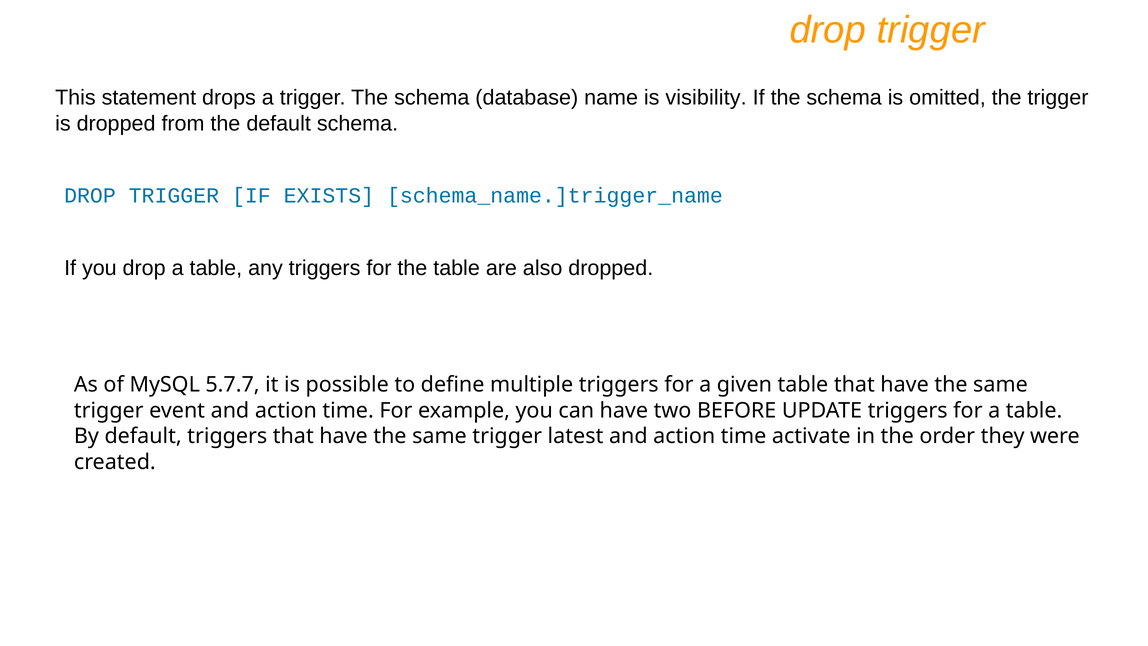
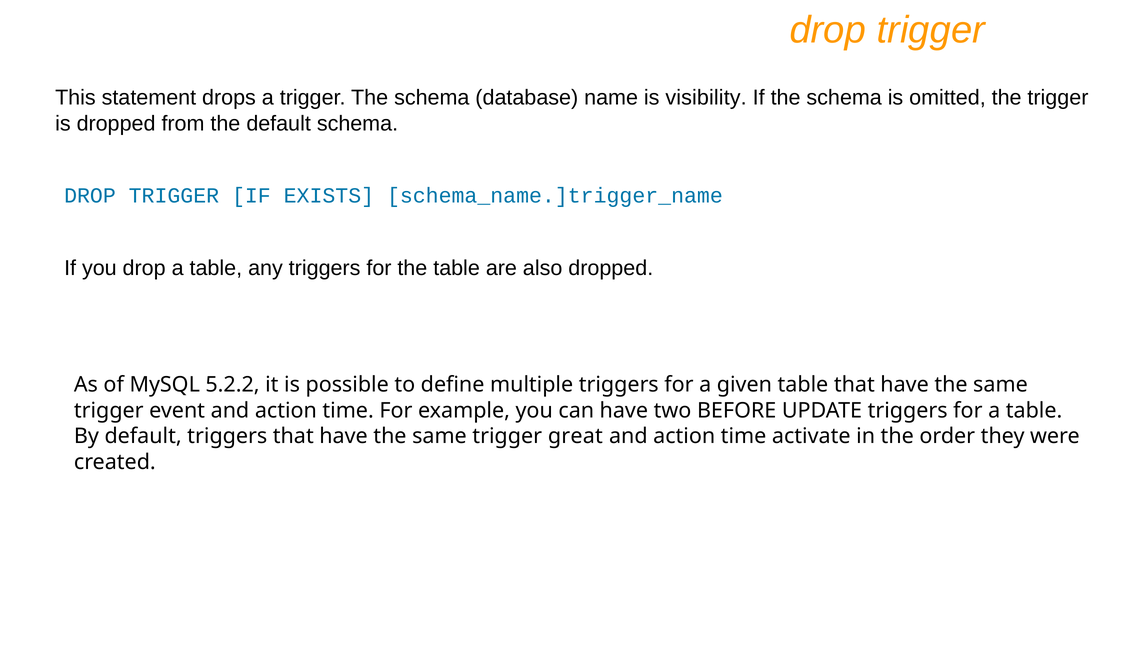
5.7.7: 5.7.7 -> 5.2.2
latest: latest -> great
